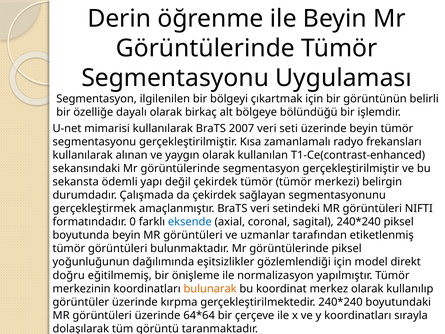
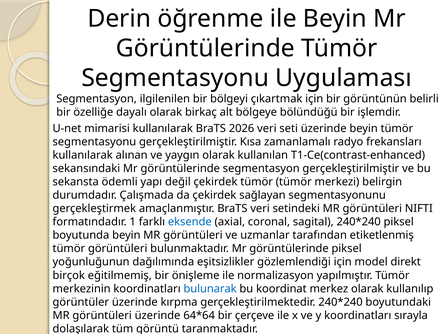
2007: 2007 -> 2026
0: 0 -> 1
doğru: doğru -> birçok
bulunarak colour: orange -> blue
